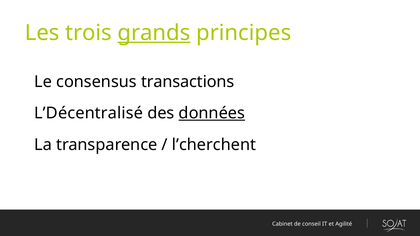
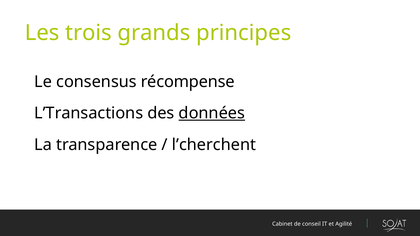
grands underline: present -> none
transactions: transactions -> récompense
L’Décentralisé: L’Décentralisé -> L’Transactions
